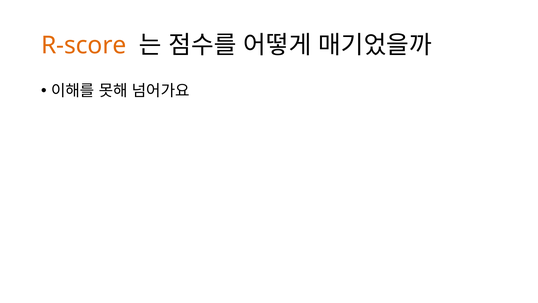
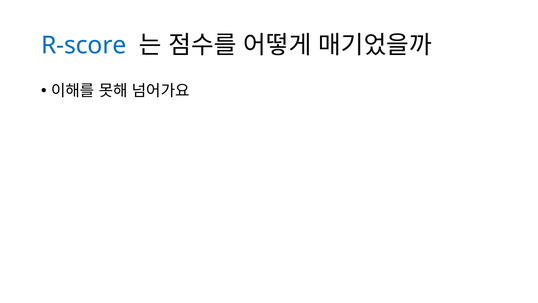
R-score colour: orange -> blue
